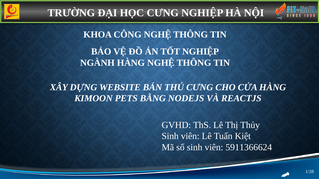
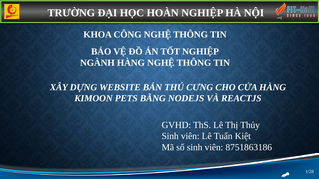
HỌC CƯNG: CƯNG -> HOÀN
5911366624: 5911366624 -> 8751863186
